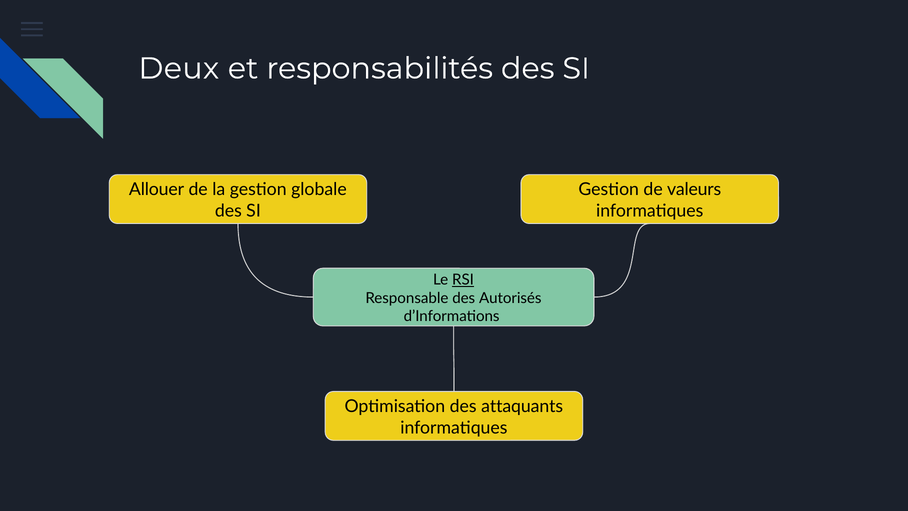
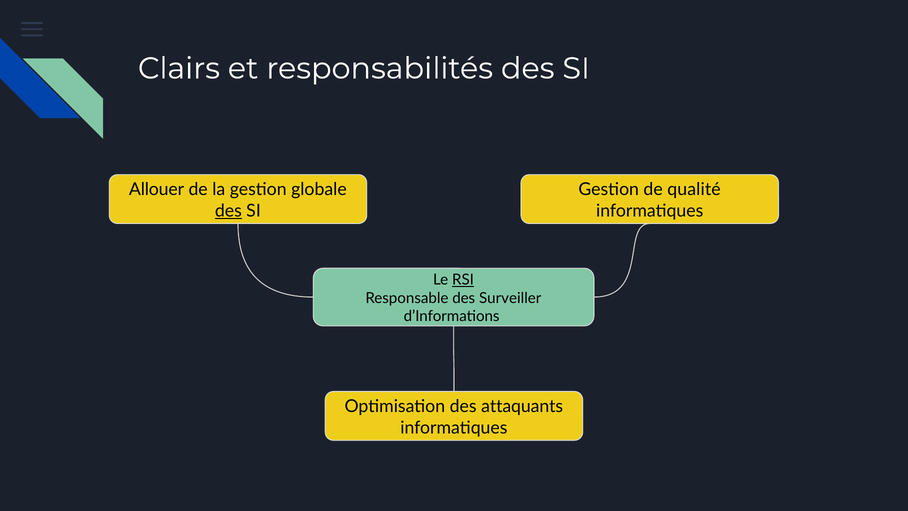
Deux: Deux -> Clairs
valeurs: valeurs -> qualité
des at (228, 211) underline: none -> present
Autorisés: Autorisés -> Surveiller
